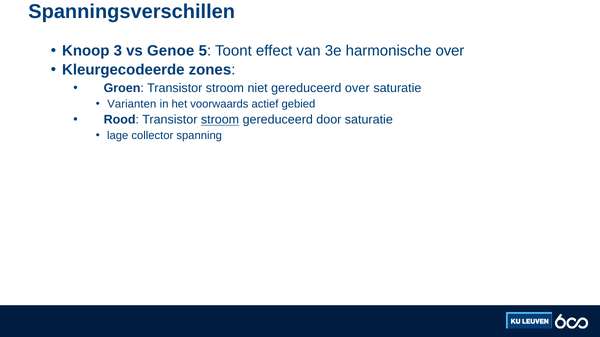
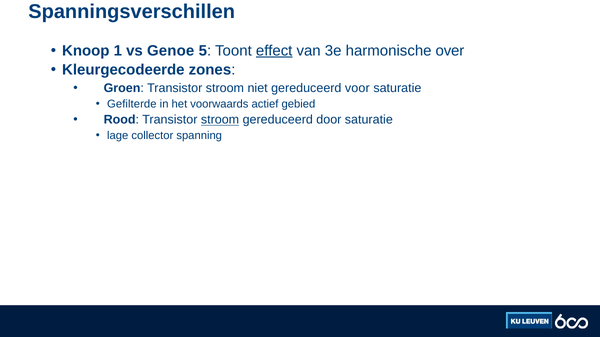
3: 3 -> 1
effect underline: none -> present
gereduceerd over: over -> voor
Varianten: Varianten -> Gefilterde
